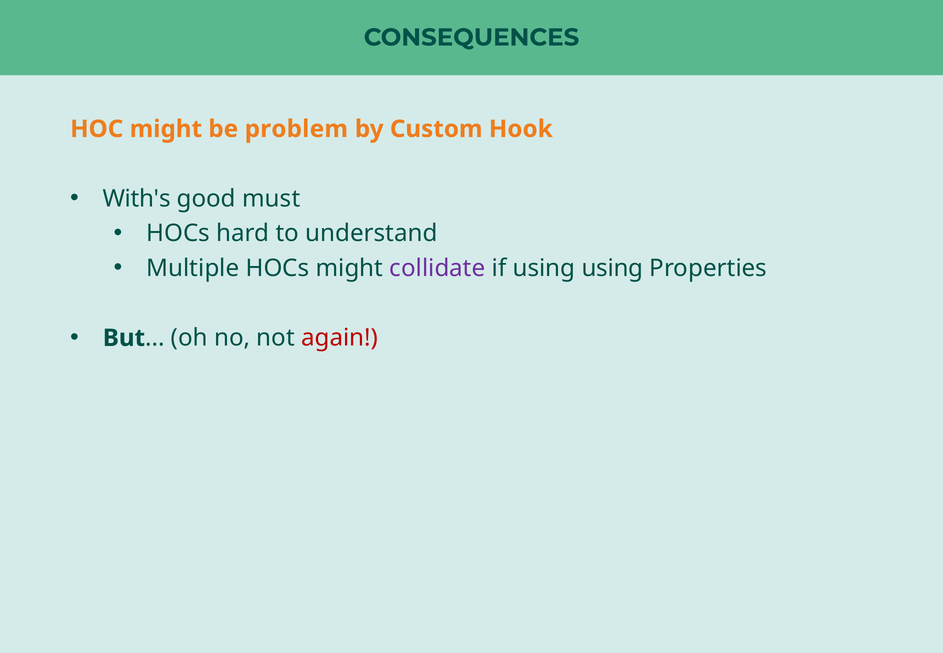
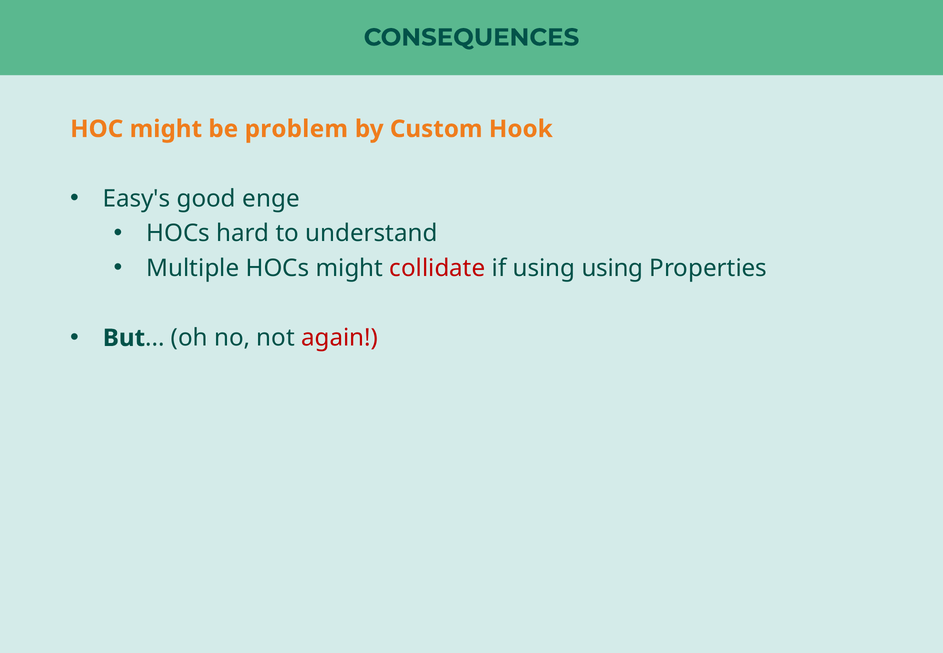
With's: With's -> Easy's
must: must -> enge
collidate colour: purple -> red
